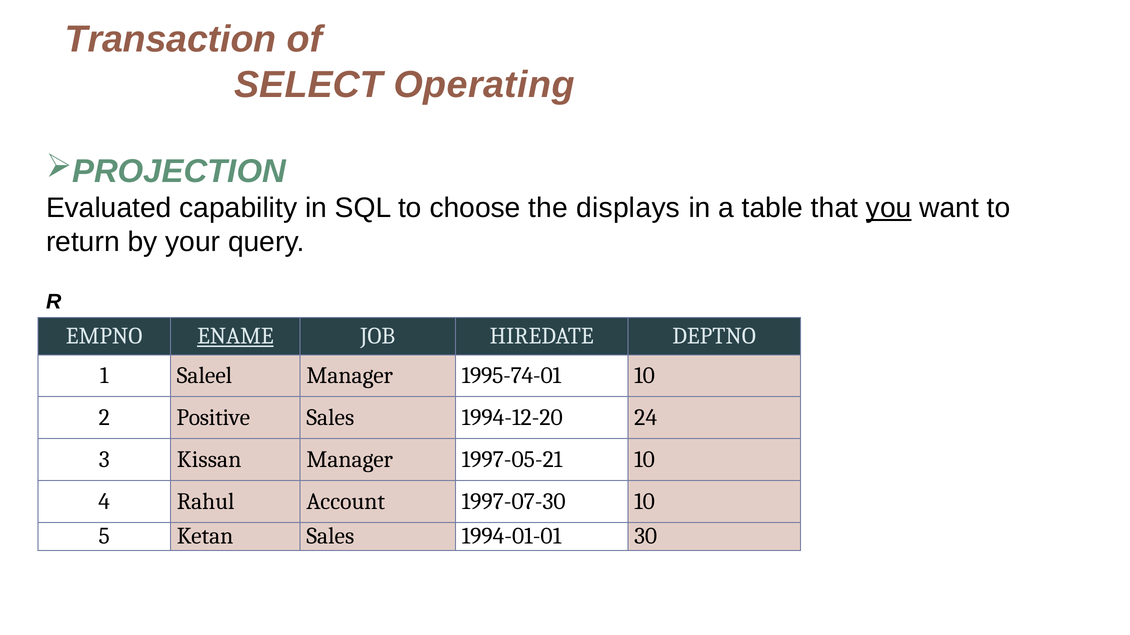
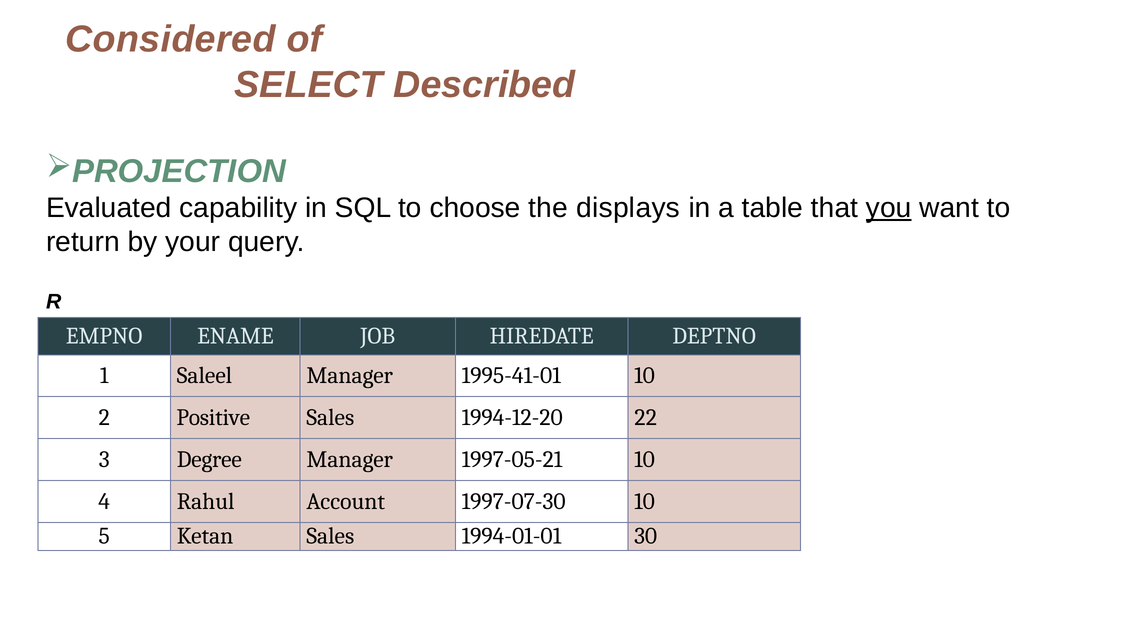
Transaction: Transaction -> Considered
Operating: Operating -> Described
ENAME underline: present -> none
1995-74-01: 1995-74-01 -> 1995-41-01
24: 24 -> 22
Kissan: Kissan -> Degree
